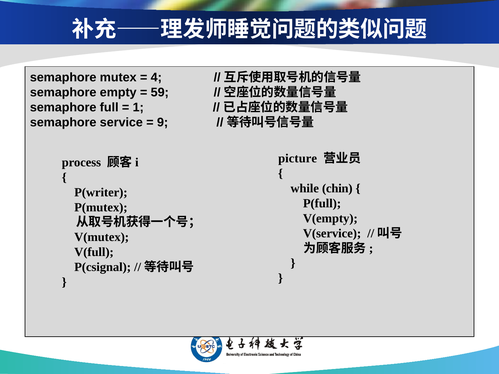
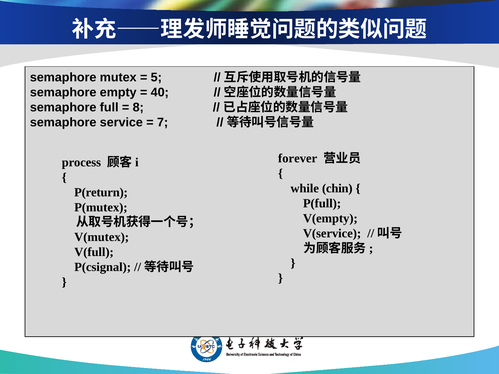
4: 4 -> 5
59: 59 -> 40
1: 1 -> 8
9: 9 -> 7
picture: picture -> forever
P(writer: P(writer -> P(return
